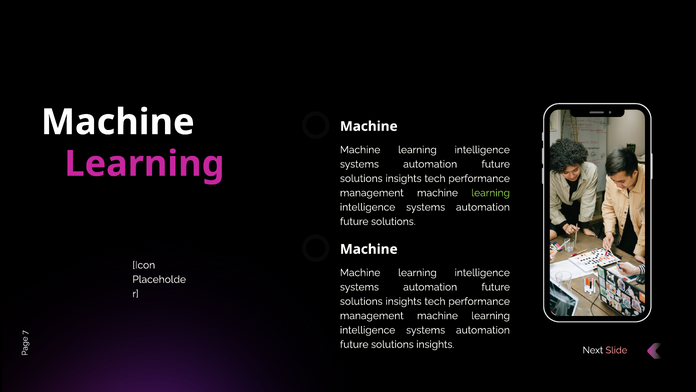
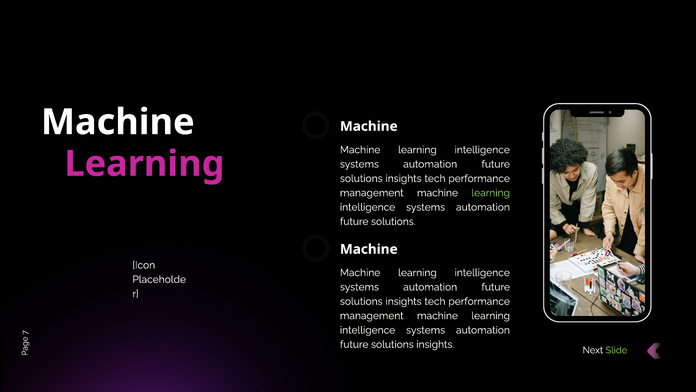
Slide colour: pink -> light green
